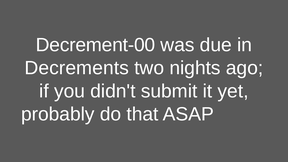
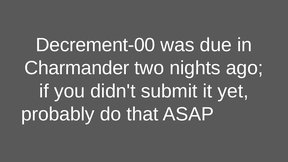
Decrements: Decrements -> Charmander
